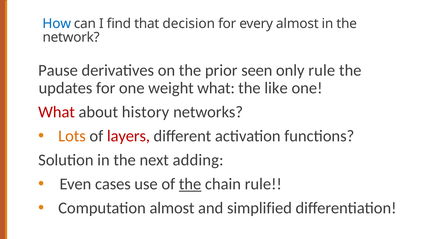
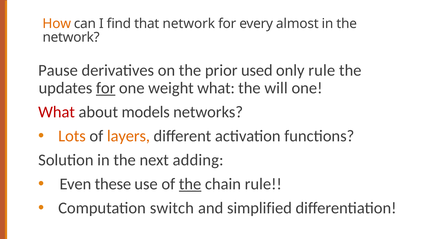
How colour: blue -> orange
that decision: decision -> network
seen: seen -> used
for at (106, 88) underline: none -> present
like: like -> will
history: history -> models
layers colour: red -> orange
cases: cases -> these
Computation almost: almost -> switch
